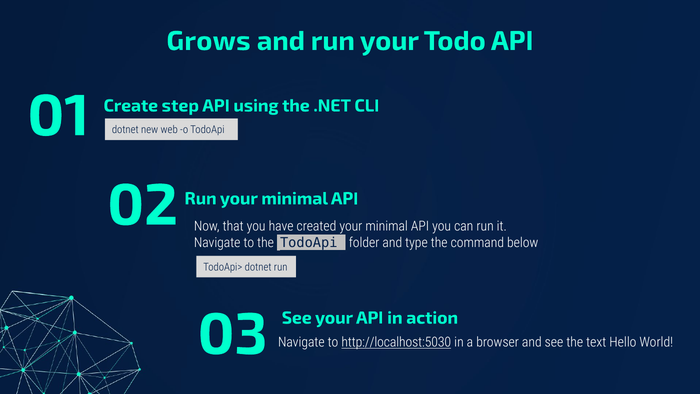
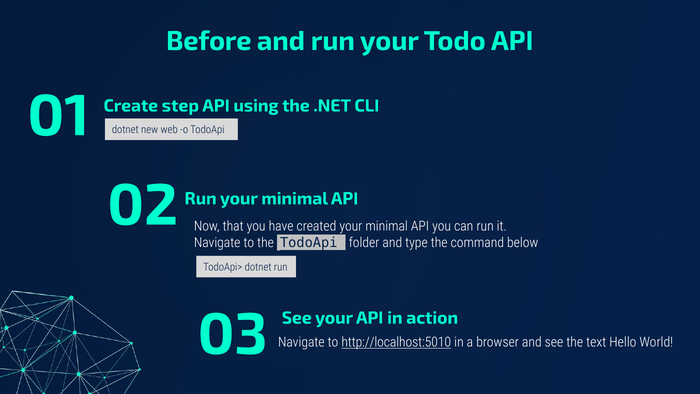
Grows: Grows -> Before
http://localhost:5030: http://localhost:5030 -> http://localhost:5010
